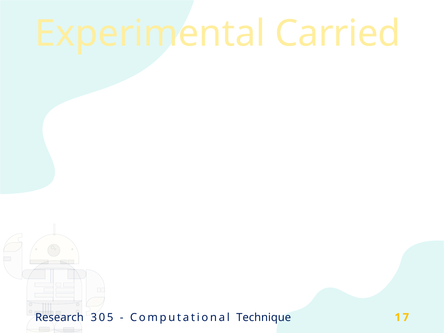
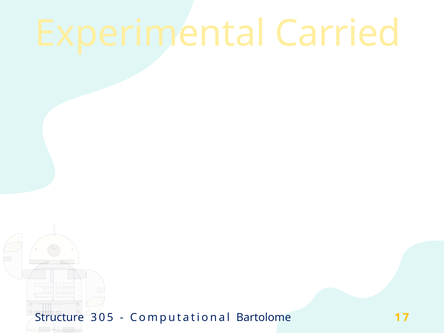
Research: Research -> Structure
Technique: Technique -> Bartolome
